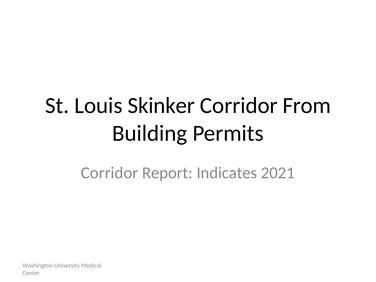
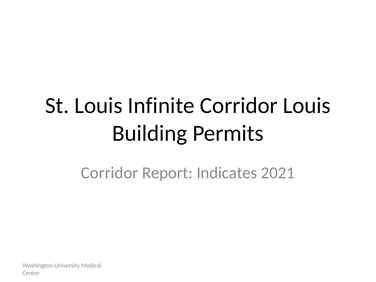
Skinker: Skinker -> Infinite
Corridor From: From -> Louis
